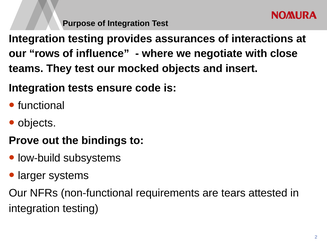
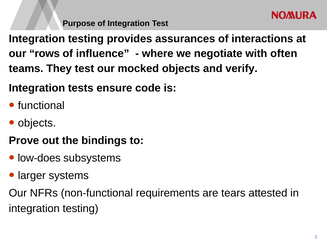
close: close -> often
insert: insert -> verify
low-build: low-build -> low-does
